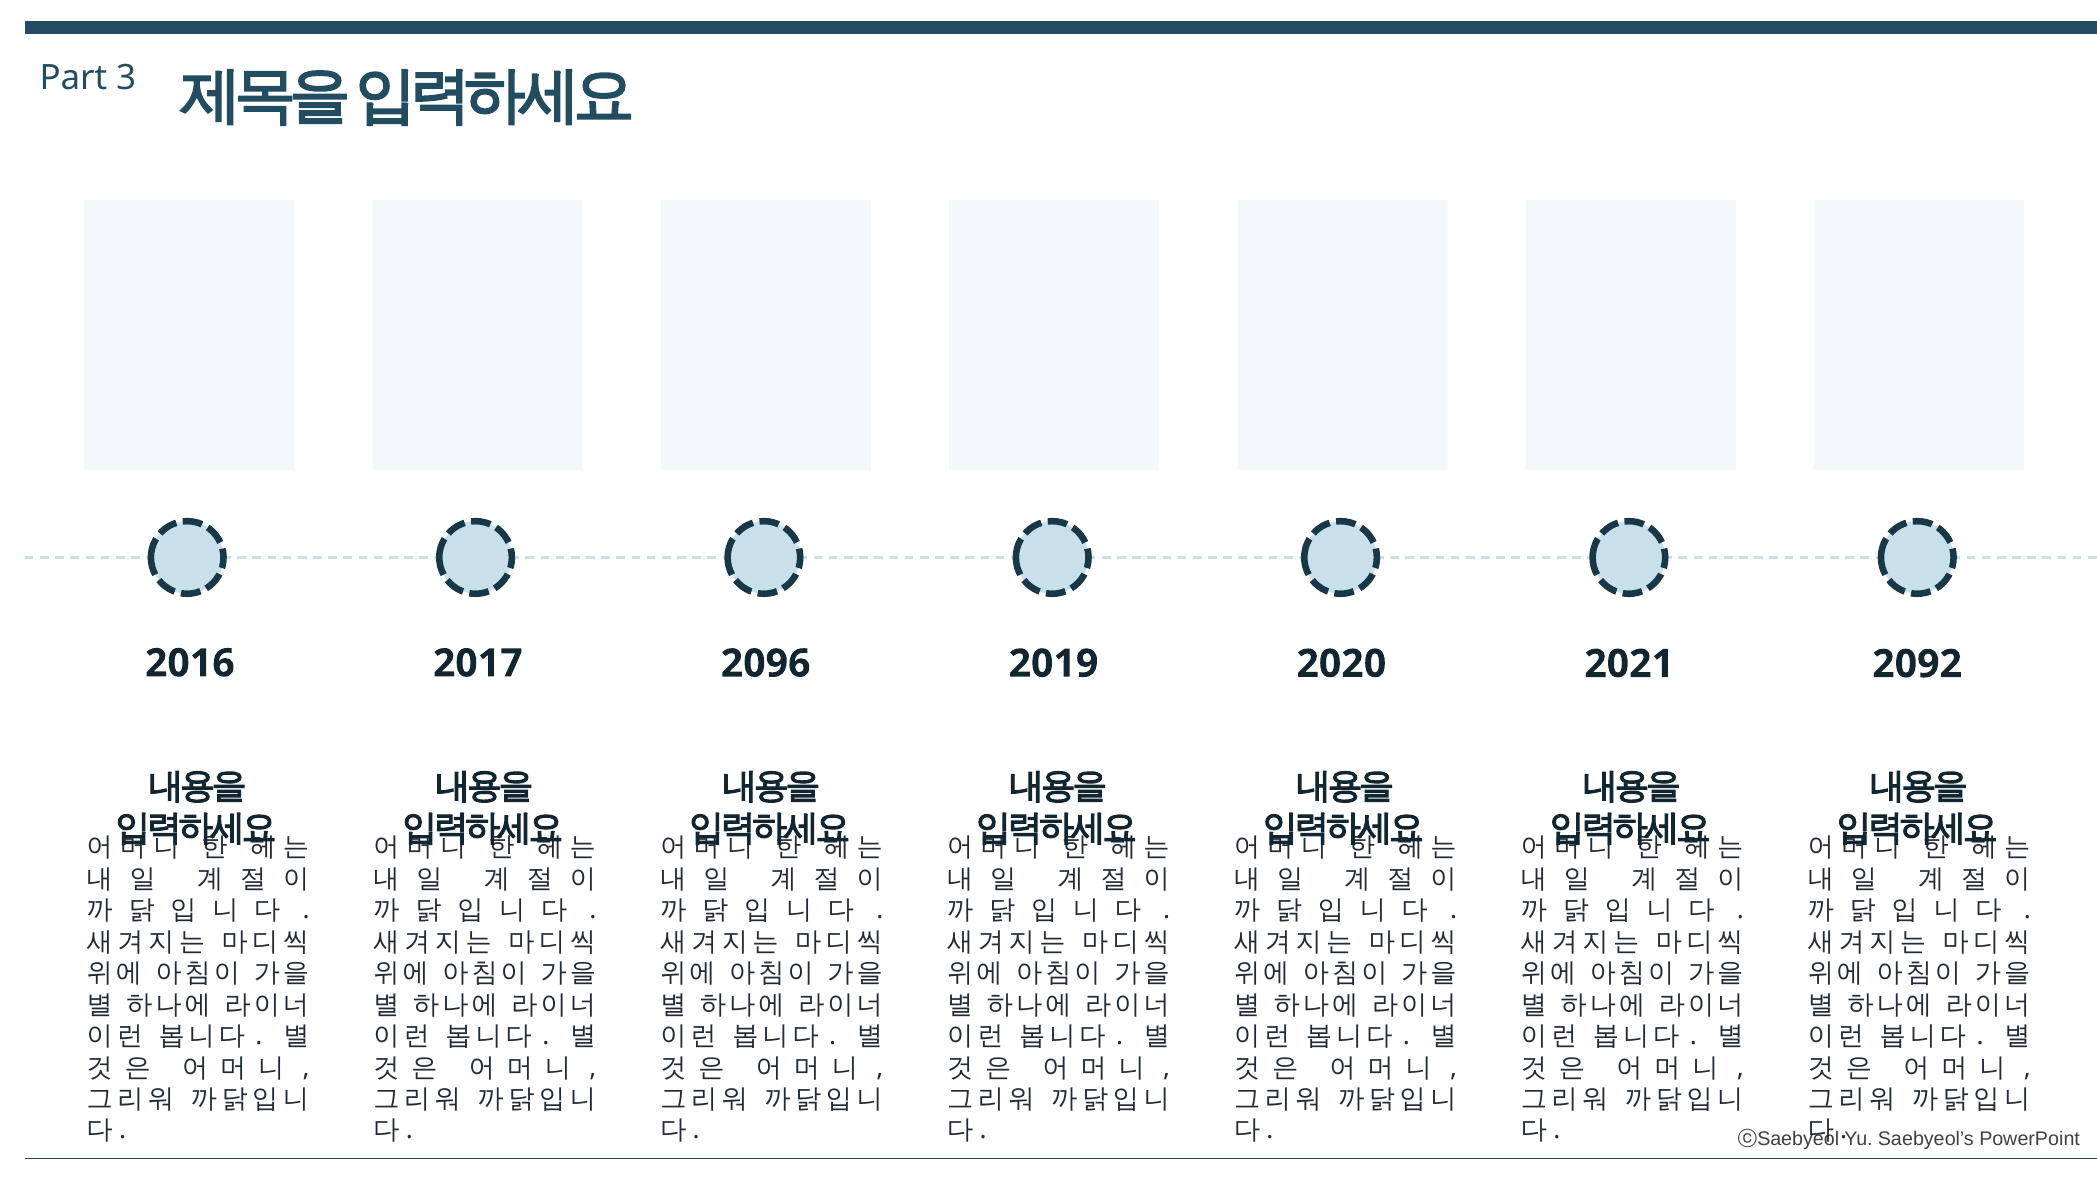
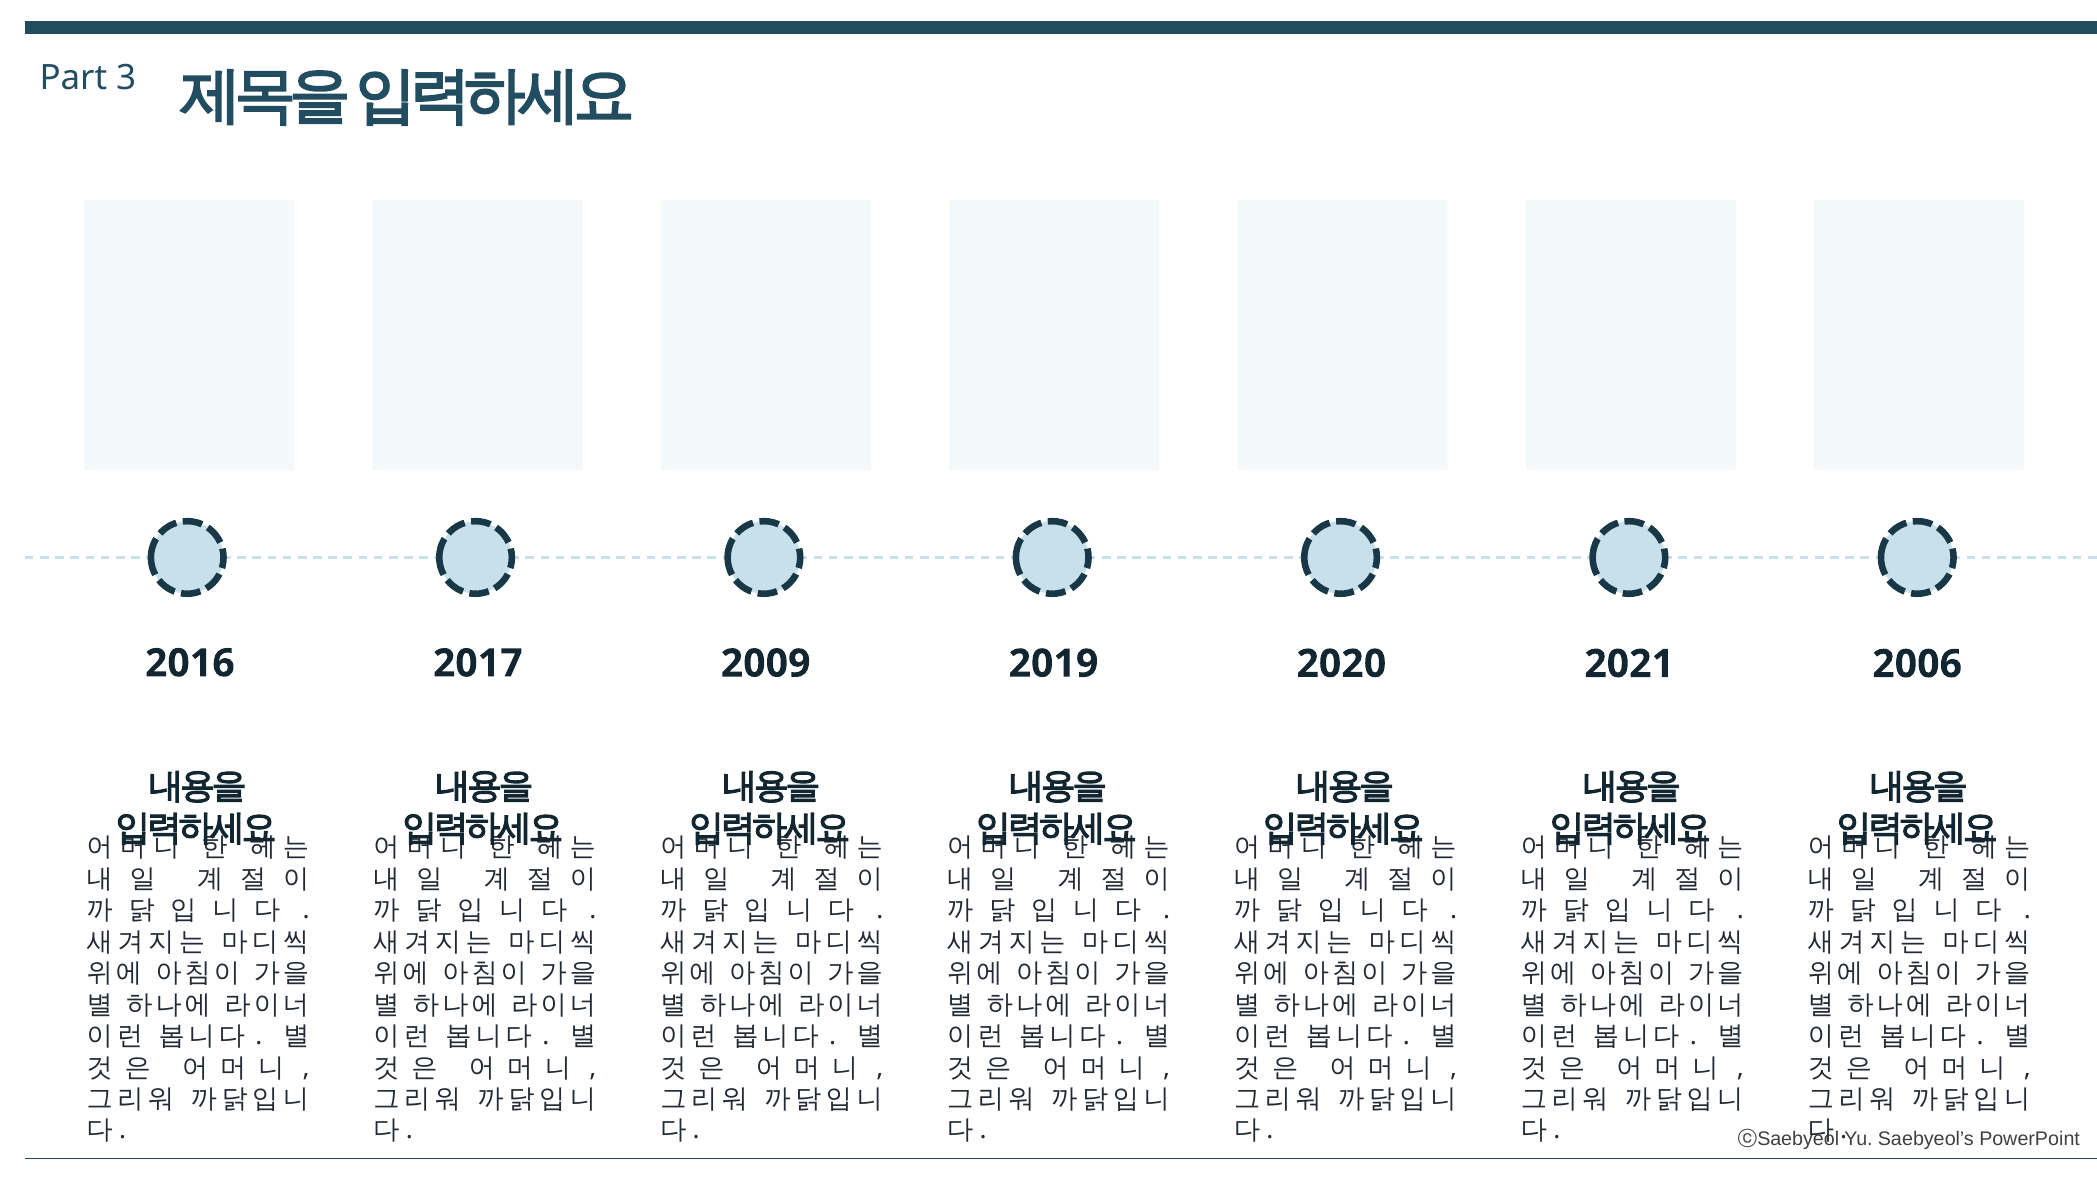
2096: 2096 -> 2009
2092: 2092 -> 2006
